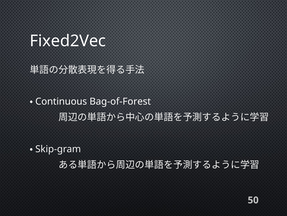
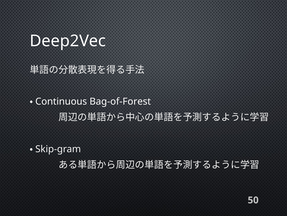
Fixed2Vec: Fixed2Vec -> Deep2Vec
